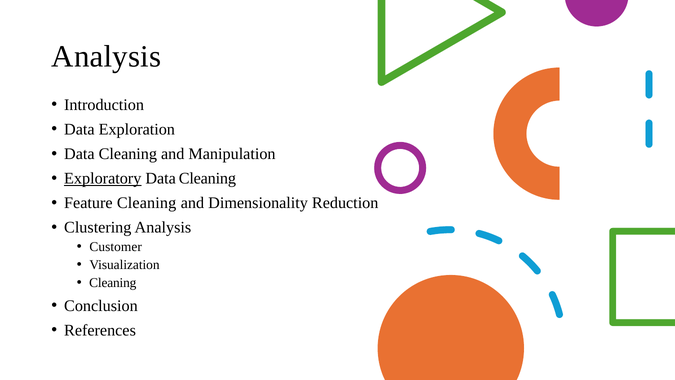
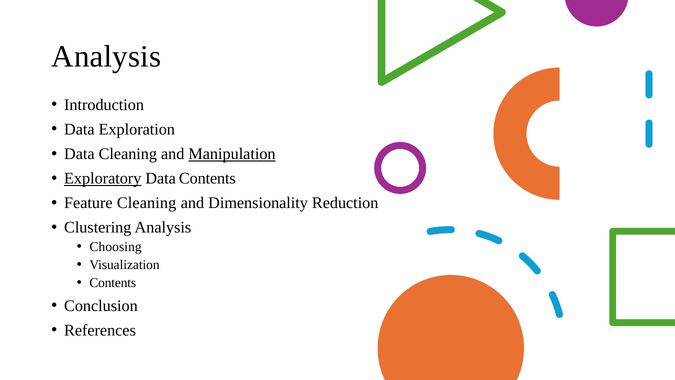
Manipulation underline: none -> present
Cleaning at (207, 178): Cleaning -> Contents
Customer: Customer -> Choosing
Cleaning at (113, 283): Cleaning -> Contents
